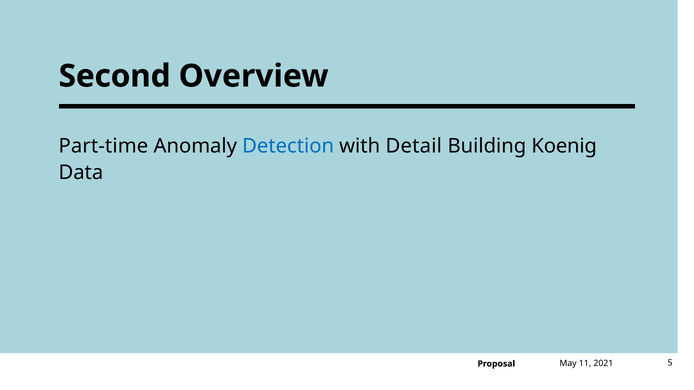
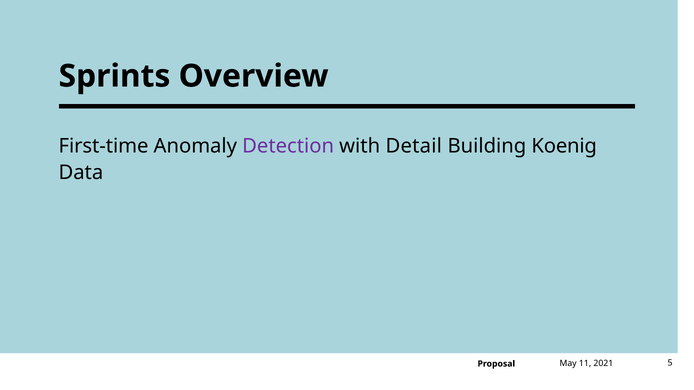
Second: Second -> Sprints
Part-time: Part-time -> First-time
Detection colour: blue -> purple
